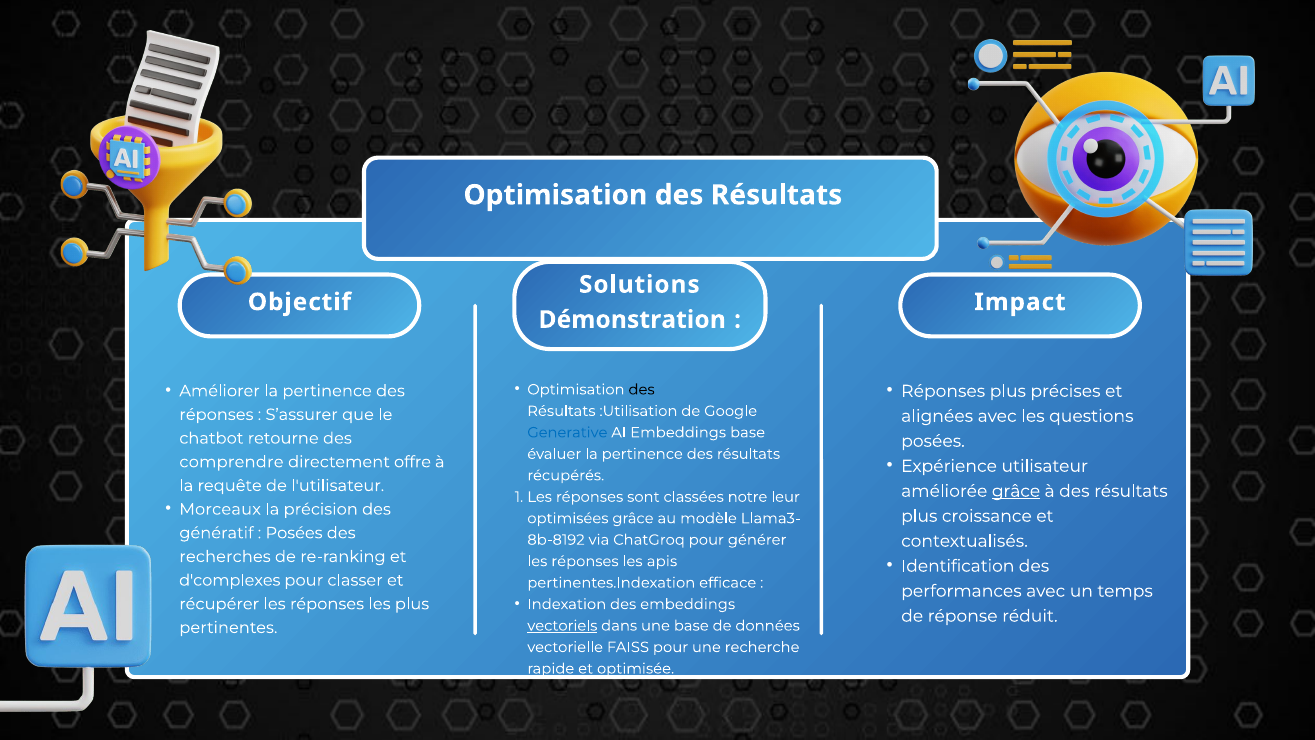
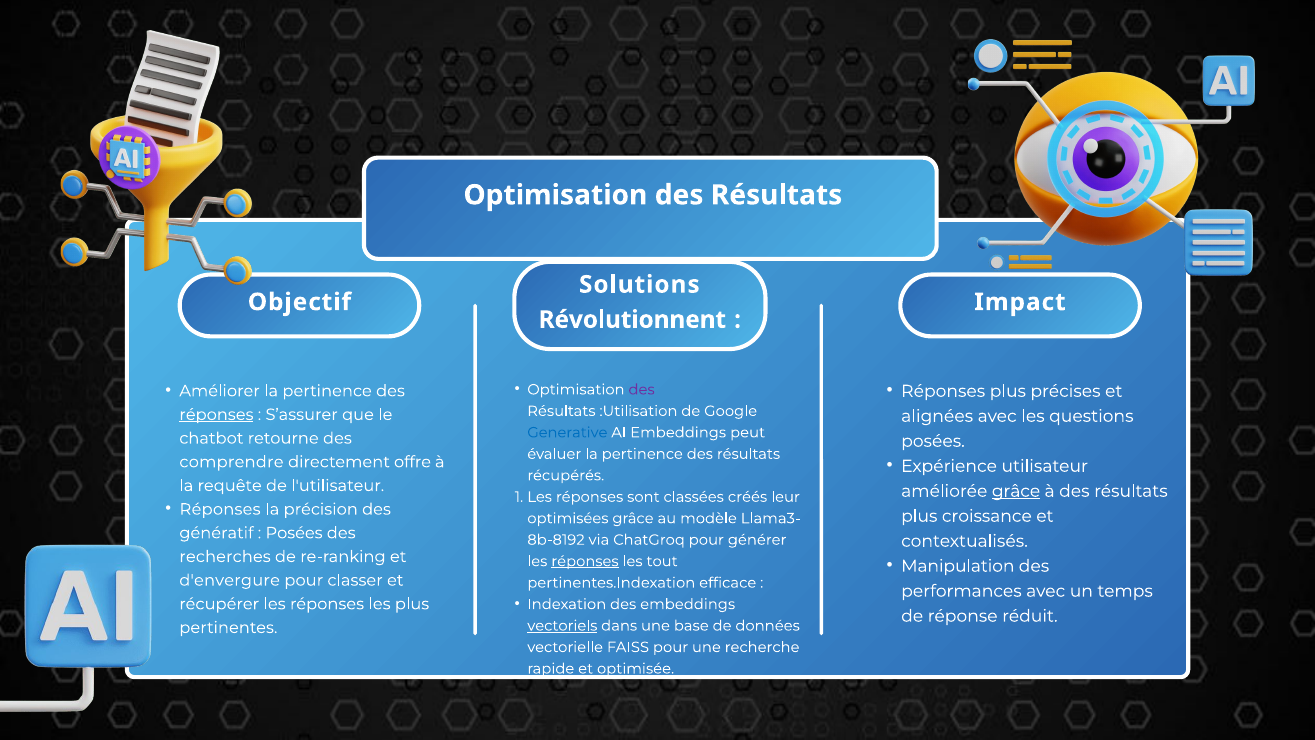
Démonstration: Démonstration -> Révolutionnent
des at (642, 389) colour: black -> purple
réponses at (216, 414) underline: none -> present
Embeddings base: base -> peut
notre: notre -> créés
Morceaux at (220, 509): Morceaux -> Réponses
Identification: Identification -> Manipulation
réponses at (585, 561) underline: none -> present
apis: apis -> tout
d'complexes: d'complexes -> d'envergure
